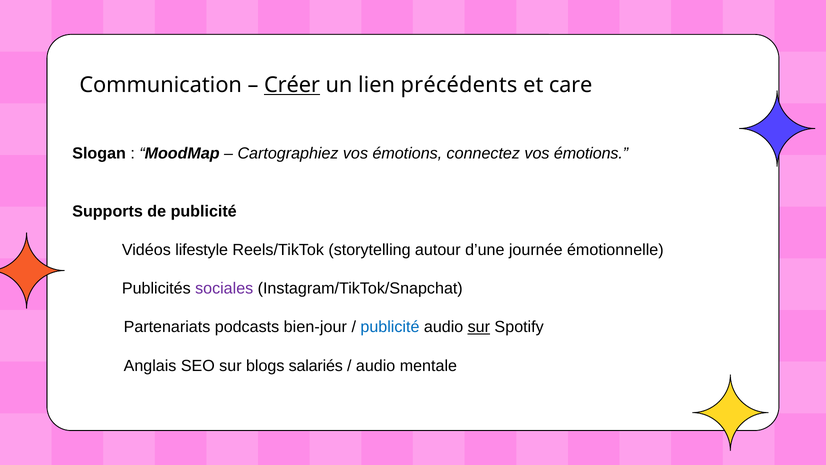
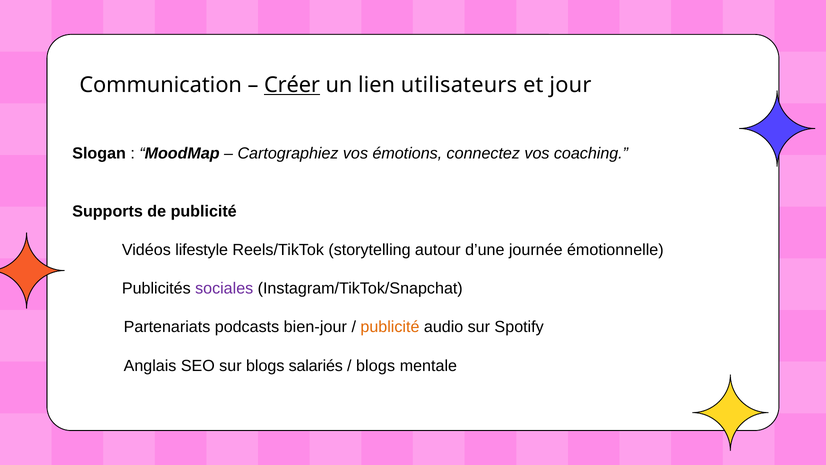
précédents: précédents -> utilisateurs
care: care -> jour
connectez vos émotions: émotions -> coaching
publicité at (390, 327) colour: blue -> orange
sur at (479, 327) underline: present -> none
audio at (376, 365): audio -> blogs
